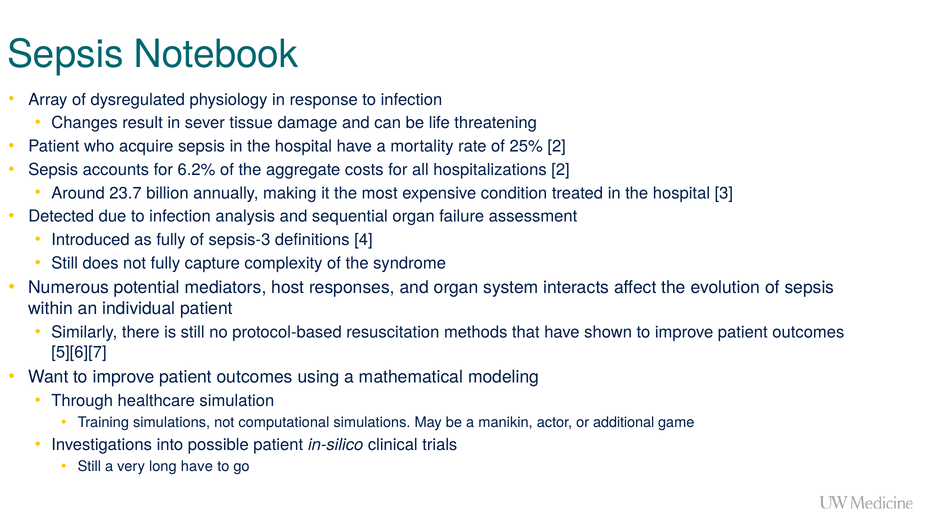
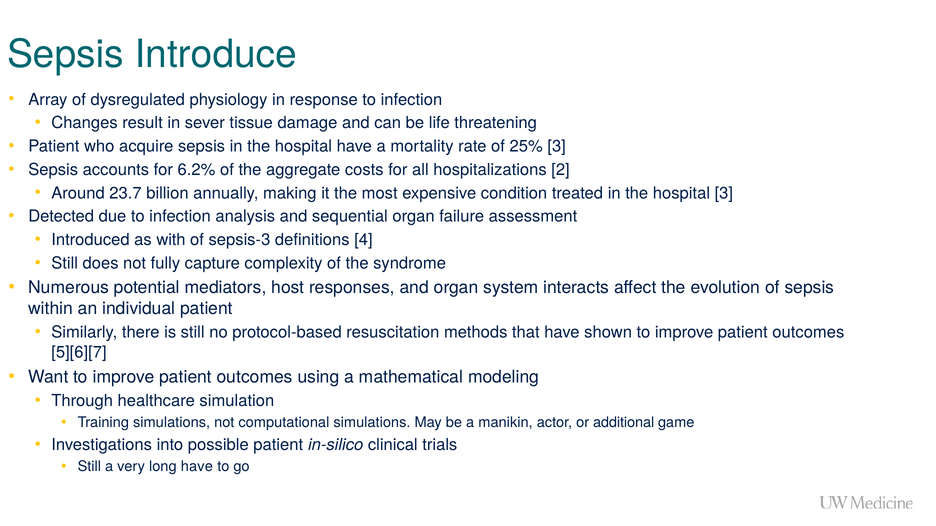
Notebook: Notebook -> Introduce
25% 2: 2 -> 3
as fully: fully -> with
